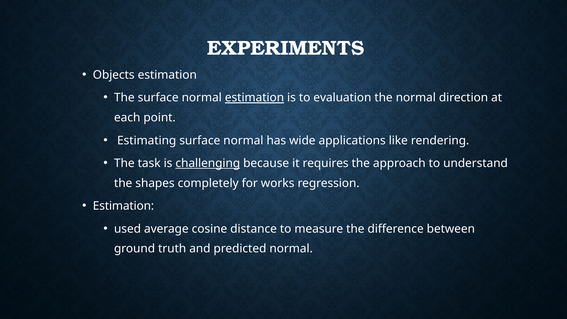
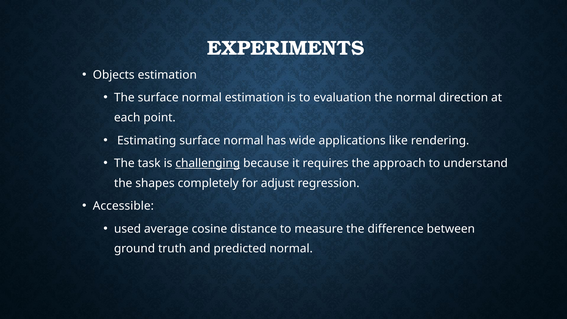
estimation at (254, 98) underline: present -> none
works: works -> adjust
Estimation at (123, 206): Estimation -> Accessible
